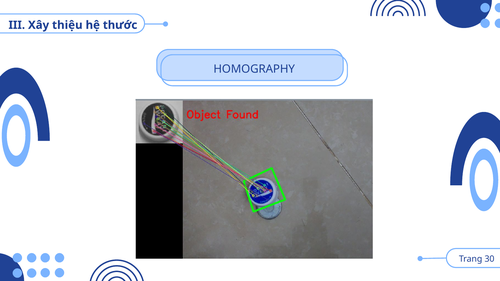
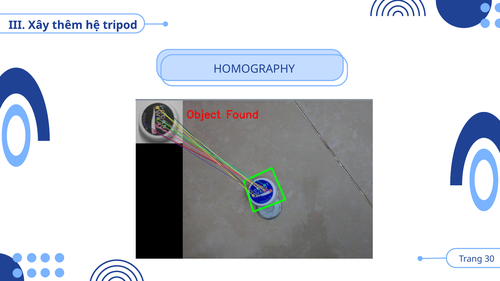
thiệu: thiệu -> thêm
thước: thước -> tripod
